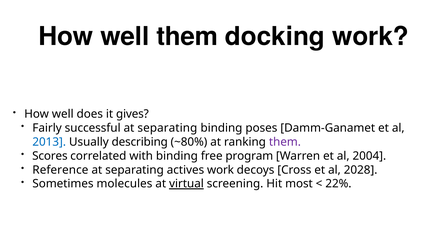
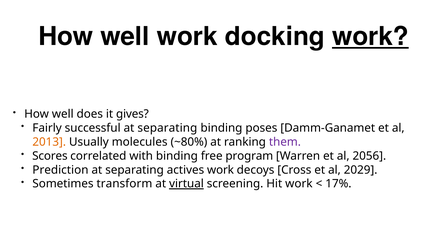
well them: them -> work
work at (370, 37) underline: none -> present
2013 colour: blue -> orange
describing: describing -> molecules
2004: 2004 -> 2056
Reference: Reference -> Prediction
2028: 2028 -> 2029
molecules: molecules -> transform
Hit most: most -> work
22%: 22% -> 17%
